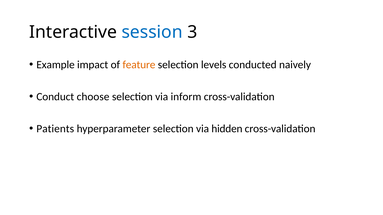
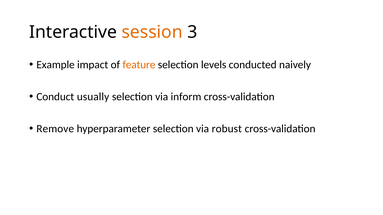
session colour: blue -> orange
choose: choose -> usually
Patients: Patients -> Remove
hidden: hidden -> robust
